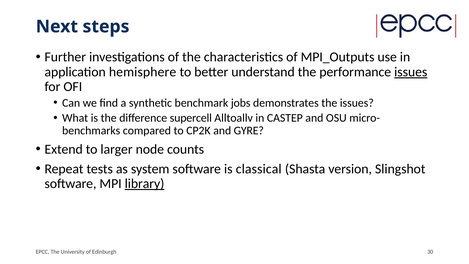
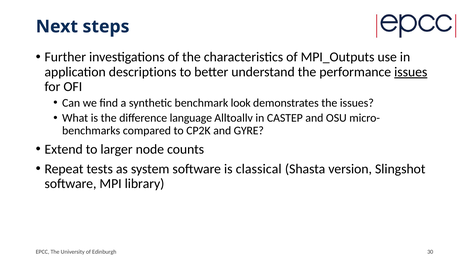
hemisphere: hemisphere -> descriptions
jobs: jobs -> look
supercell: supercell -> language
library underline: present -> none
